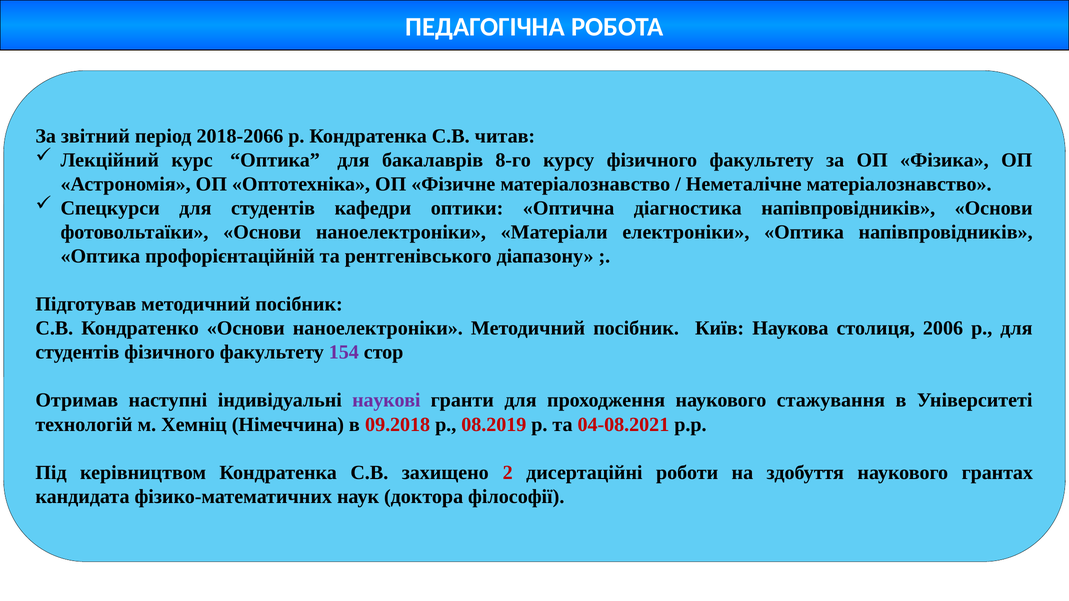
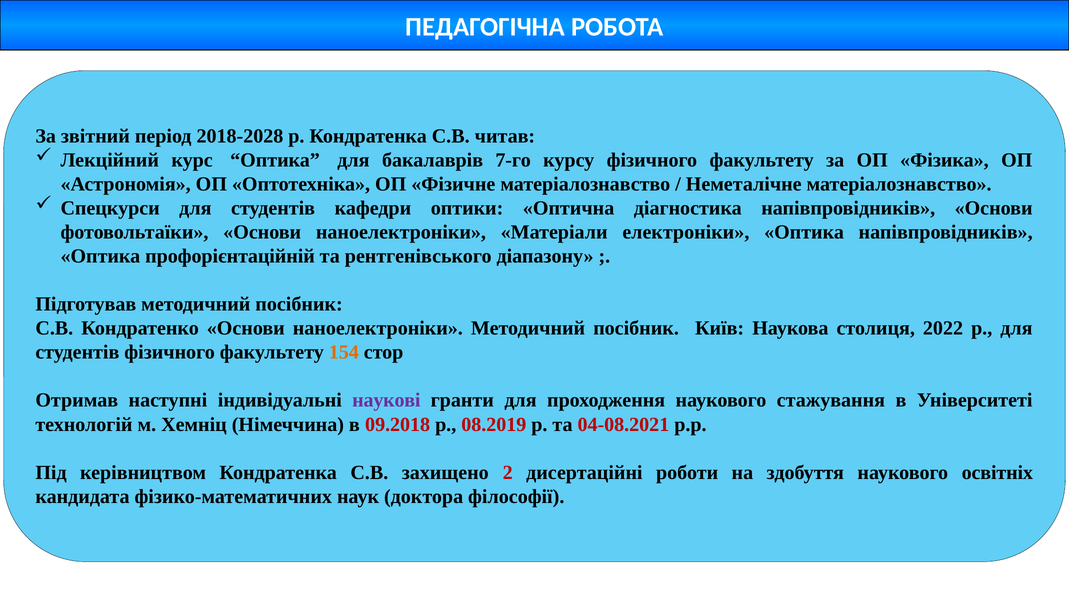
2018-2066: 2018-2066 -> 2018-2028
8-го: 8-го -> 7-го
2006: 2006 -> 2022
154 colour: purple -> orange
грантах: грантах -> освітніх
